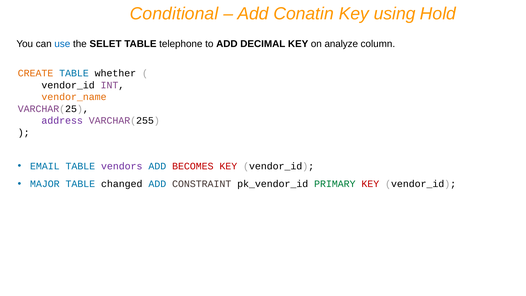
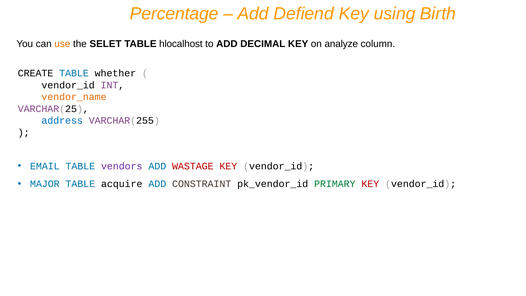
Conditional: Conditional -> Percentage
Conatin: Conatin -> Defiend
Hold: Hold -> Birth
use colour: blue -> orange
telephone: telephone -> hlocalhost
CREATE colour: orange -> black
address colour: purple -> blue
BECOMES: BECOMES -> WASTAGE
changed: changed -> acquire
